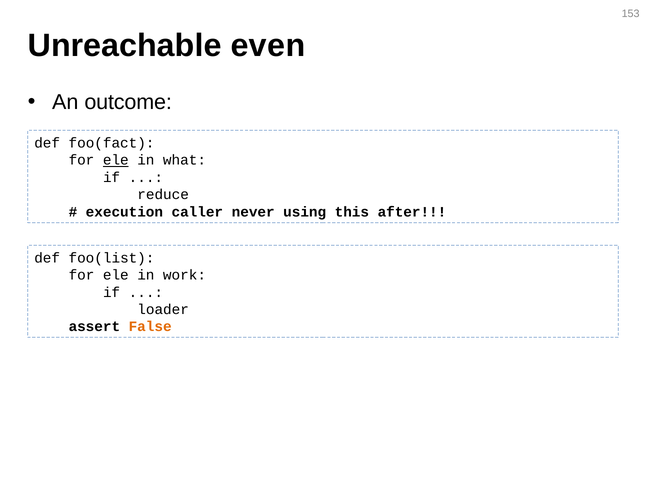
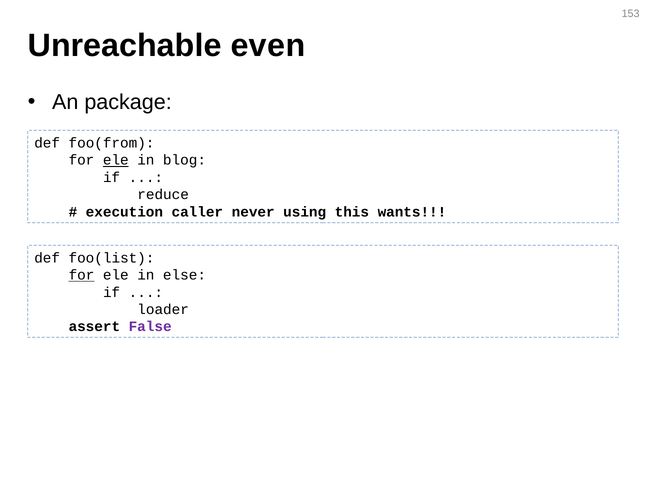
outcome: outcome -> package
foo(fact: foo(fact -> foo(from
what: what -> blog
after: after -> wants
for at (82, 275) underline: none -> present
work: work -> else
False colour: orange -> purple
